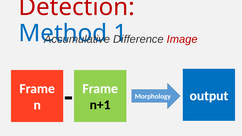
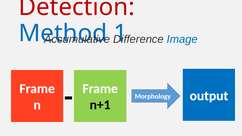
Image colour: red -> blue
